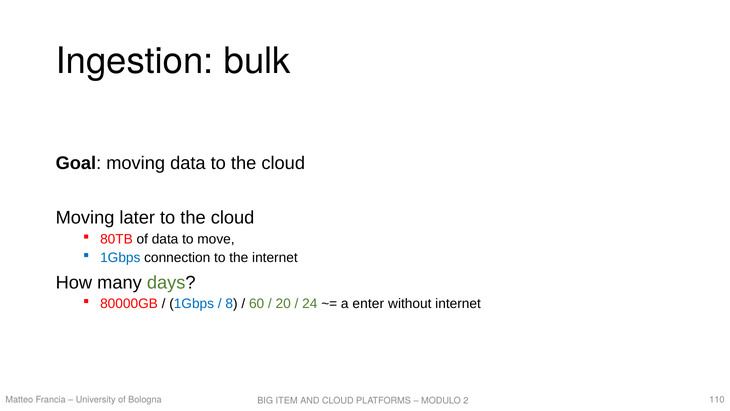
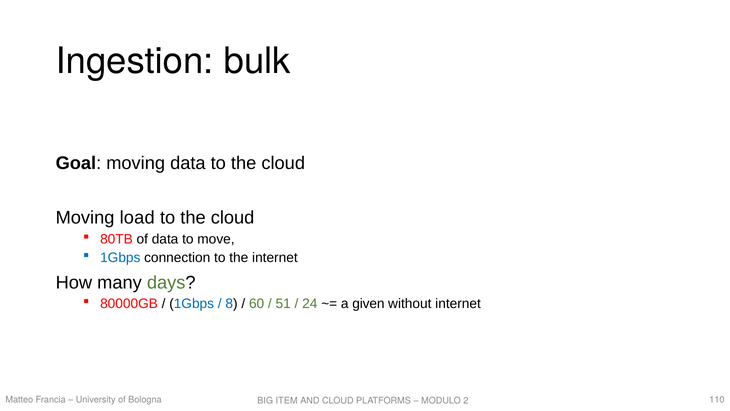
later: later -> load
20: 20 -> 51
enter: enter -> given
